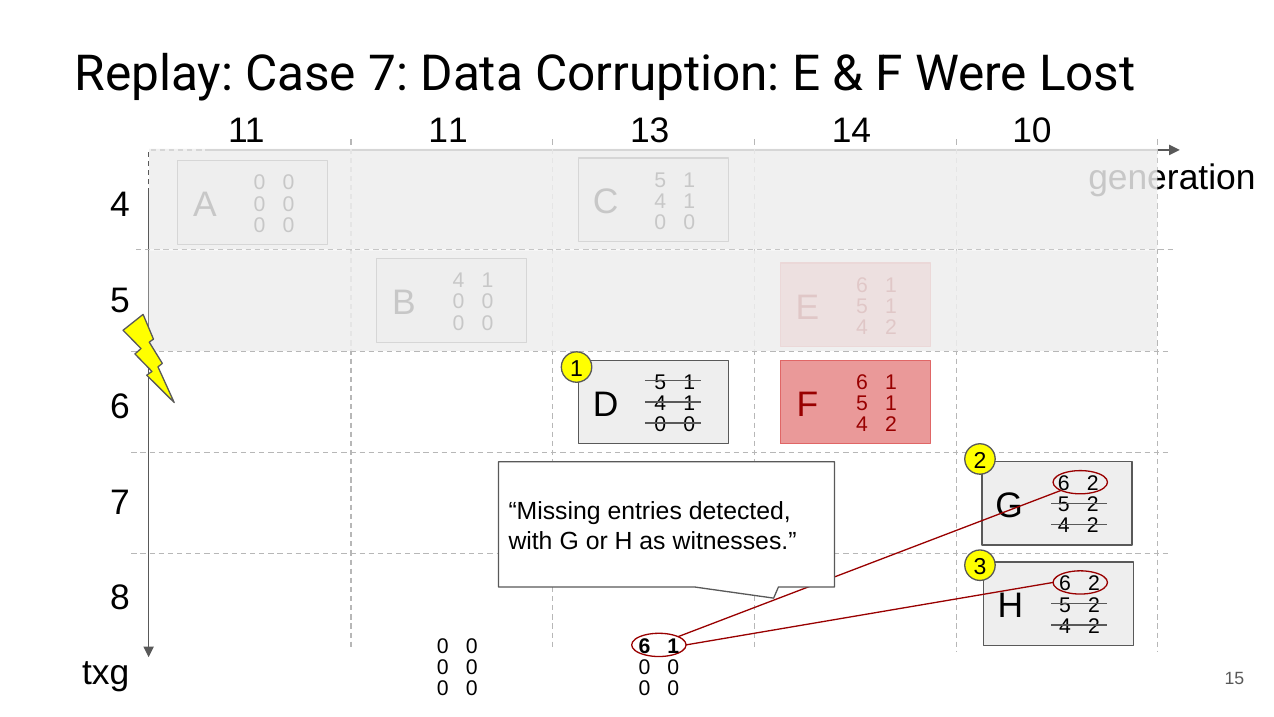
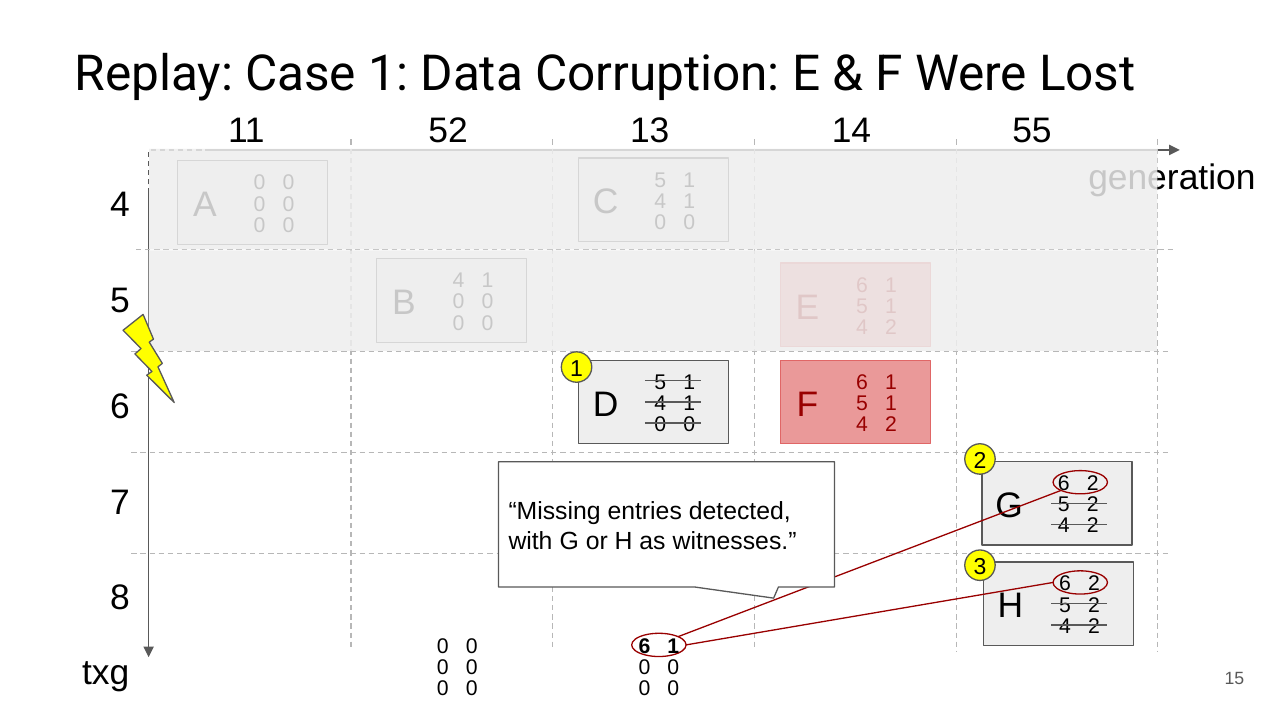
Case 7: 7 -> 1
11 11: 11 -> 52
10: 10 -> 55
